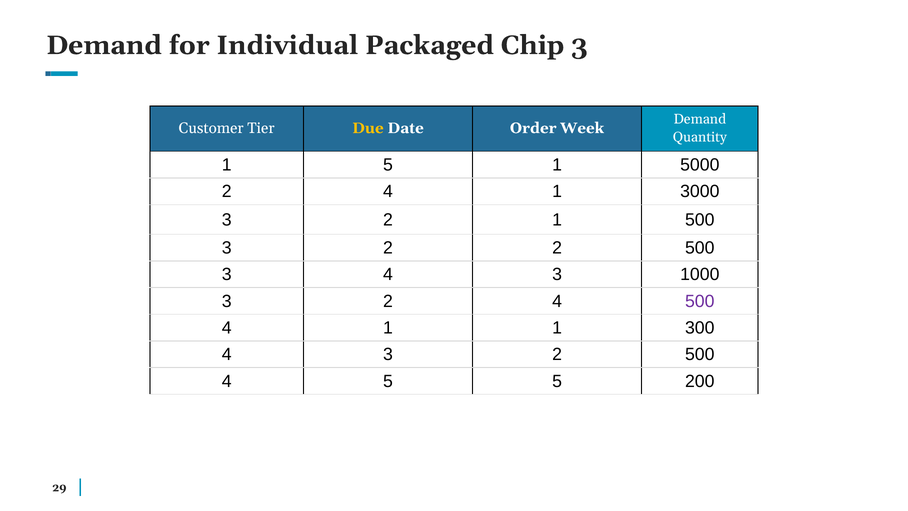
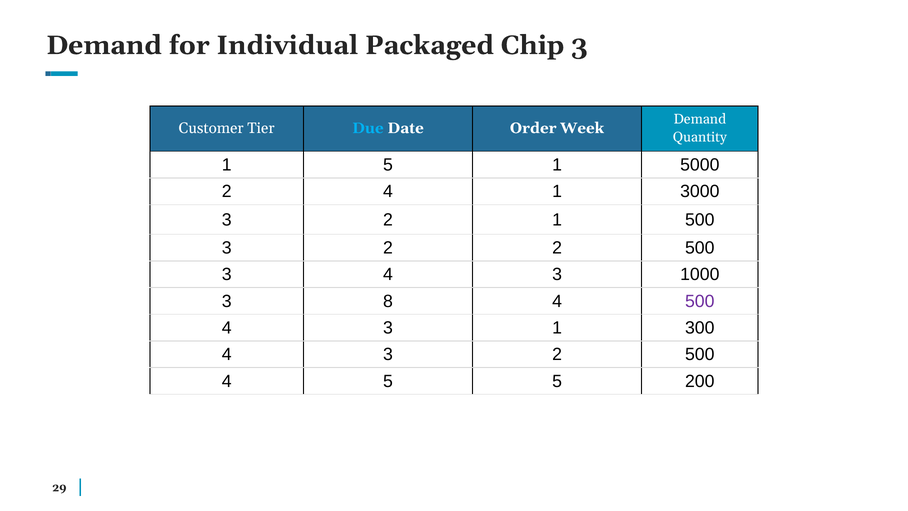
Due colour: yellow -> light blue
2 at (388, 301): 2 -> 8
1 at (388, 328): 1 -> 3
